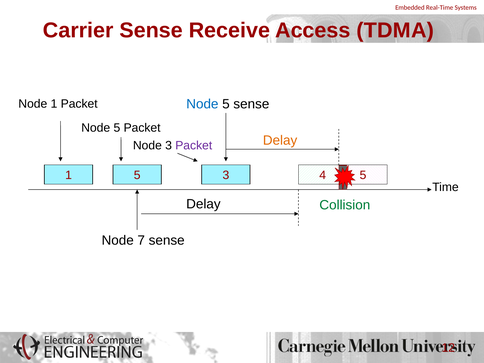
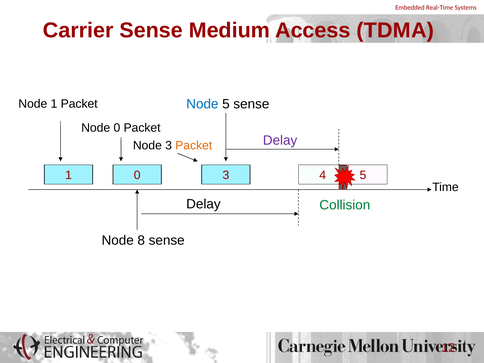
Receive: Receive -> Medium
5 at (117, 128): 5 -> 0
Delay at (280, 140) colour: orange -> purple
Packet at (194, 146) colour: purple -> orange
1 5: 5 -> 0
7: 7 -> 8
